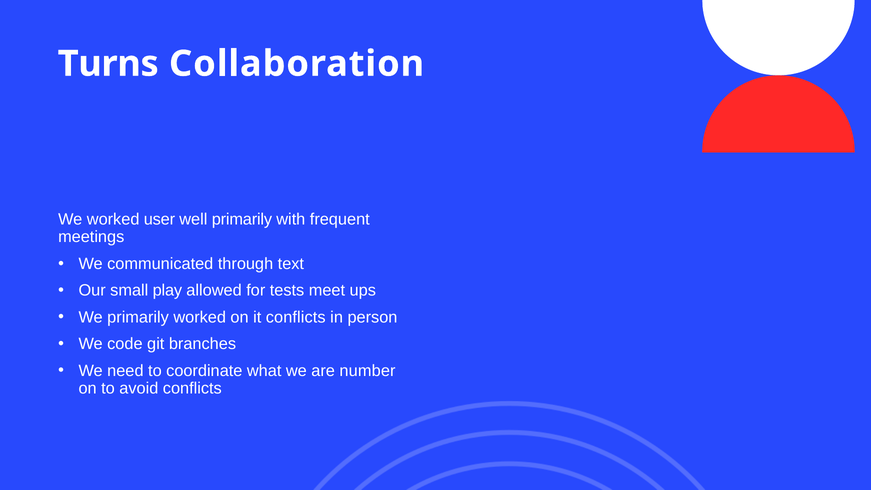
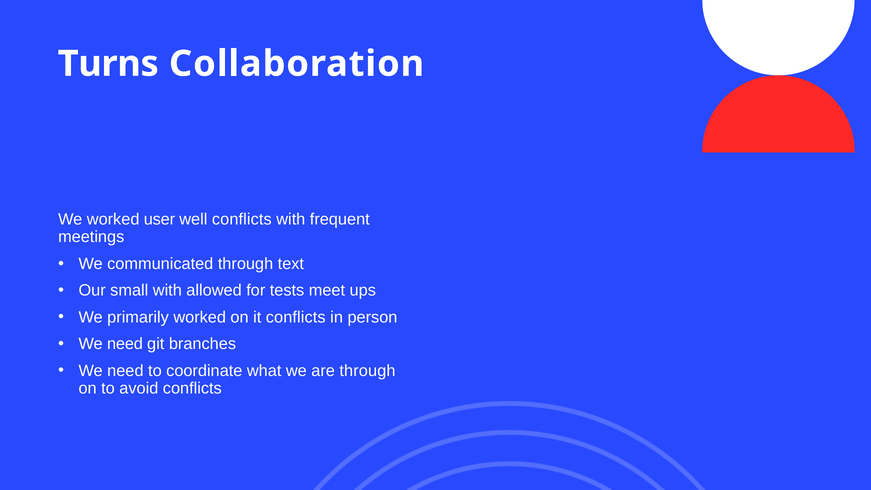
well primarily: primarily -> conflicts
small play: play -> with
code at (125, 344): code -> need
are number: number -> through
